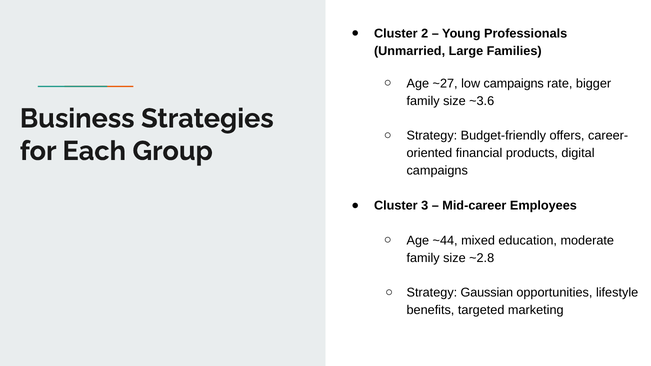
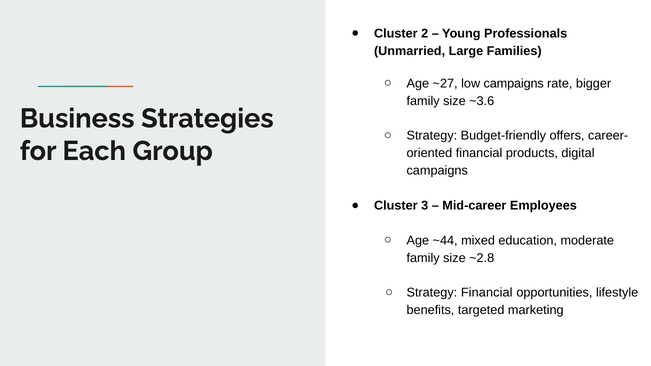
Strategy Gaussian: Gaussian -> Financial
